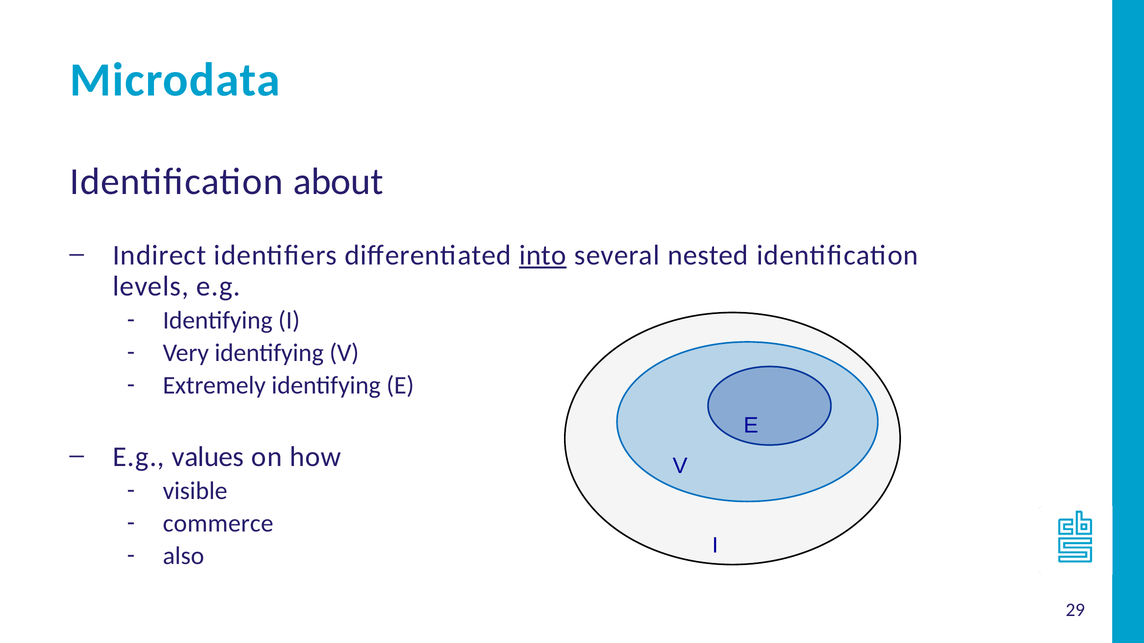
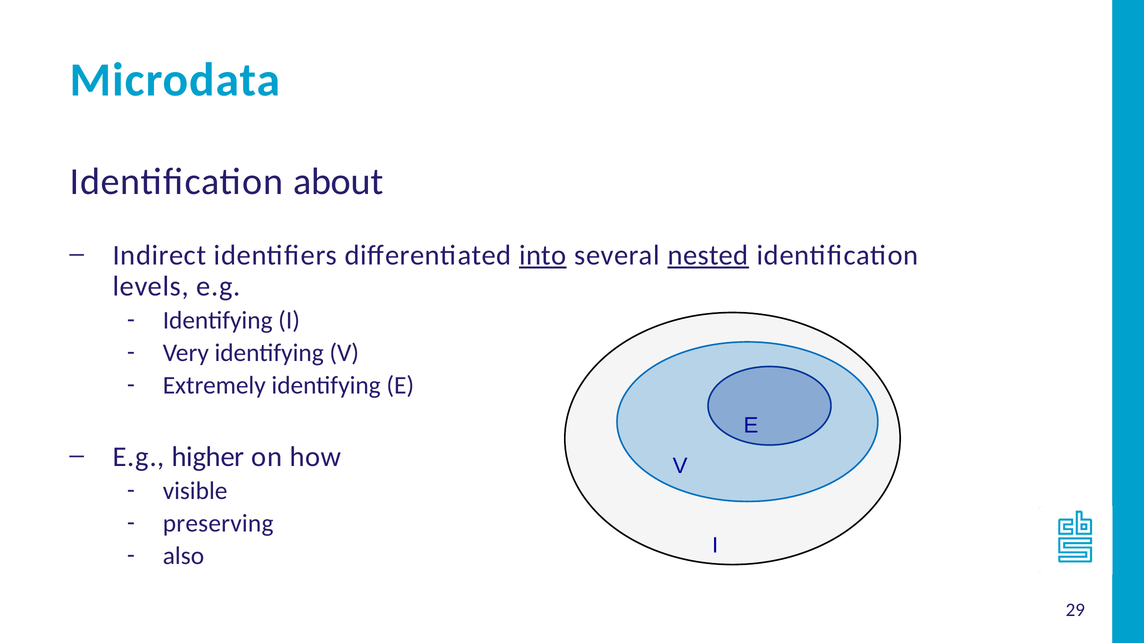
nested underline: none -> present
values: values -> higher
commerce: commerce -> preserving
